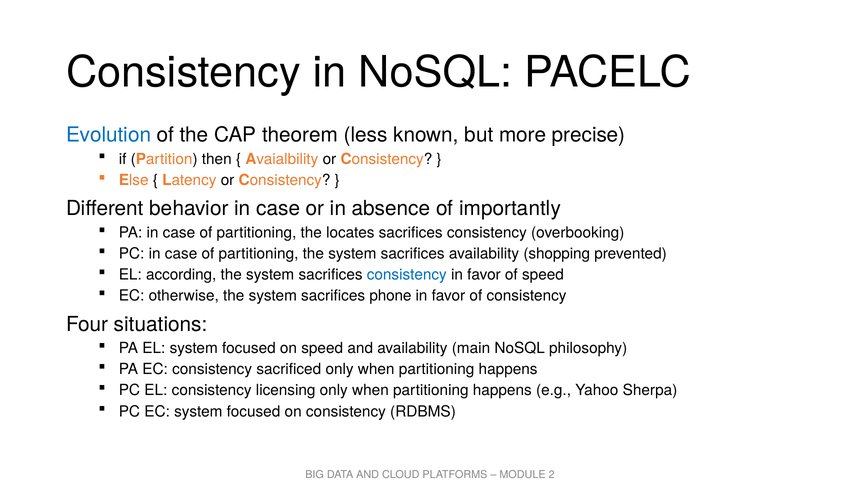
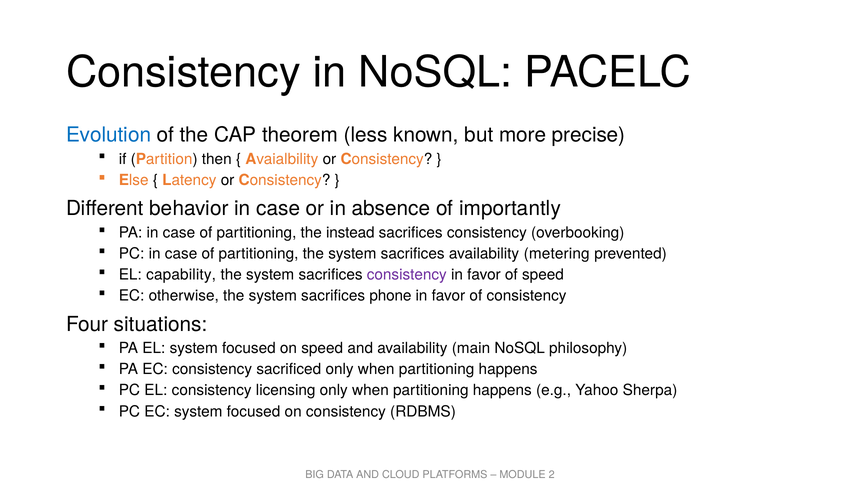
locates: locates -> instead
shopping: shopping -> metering
according: according -> capability
consistency at (407, 275) colour: blue -> purple
